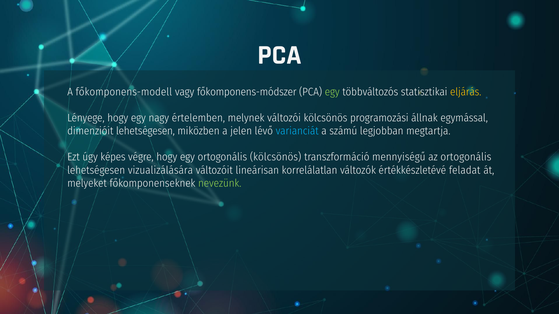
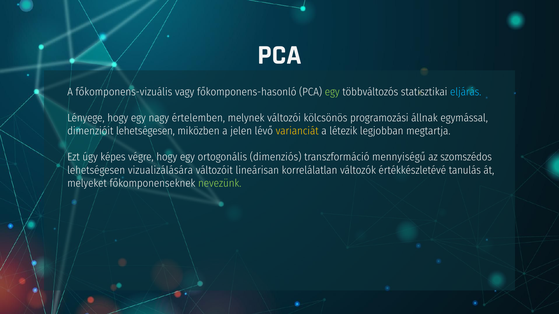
főkomponens-modell: főkomponens-modell -> főkomponens-vizuális
főkomponens-módszer: főkomponens-módszer -> főkomponens-hasonló
eljárás colour: yellow -> light blue
varianciát colour: light blue -> yellow
számú: számú -> létezik
ortogonális kölcsönös: kölcsönös -> dimenziós
az ortogonális: ortogonális -> szomszédos
feladat: feladat -> tanulás
